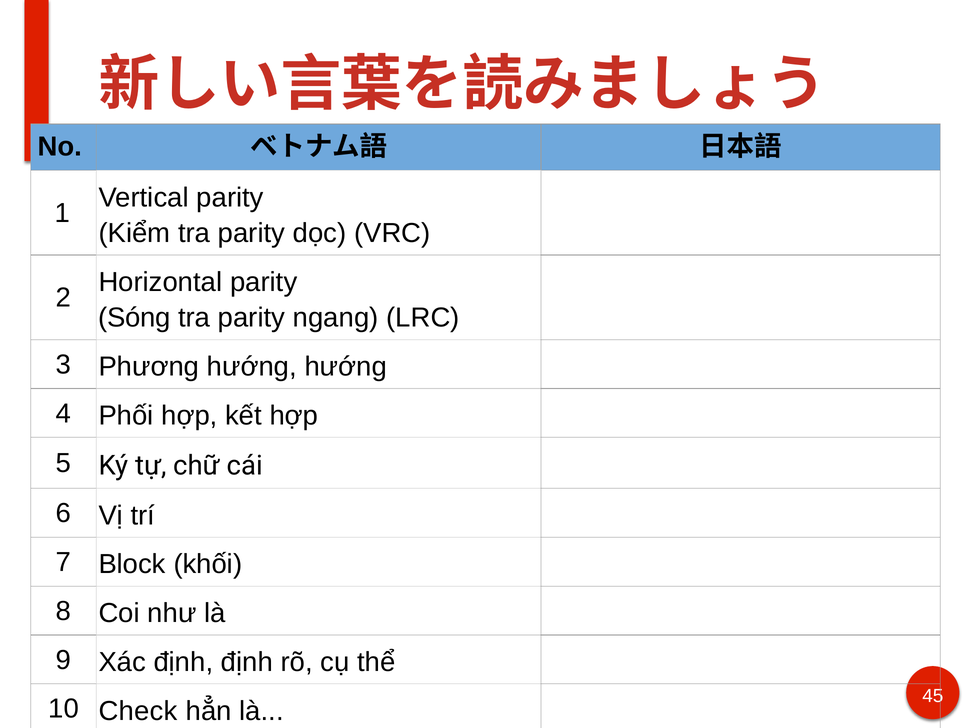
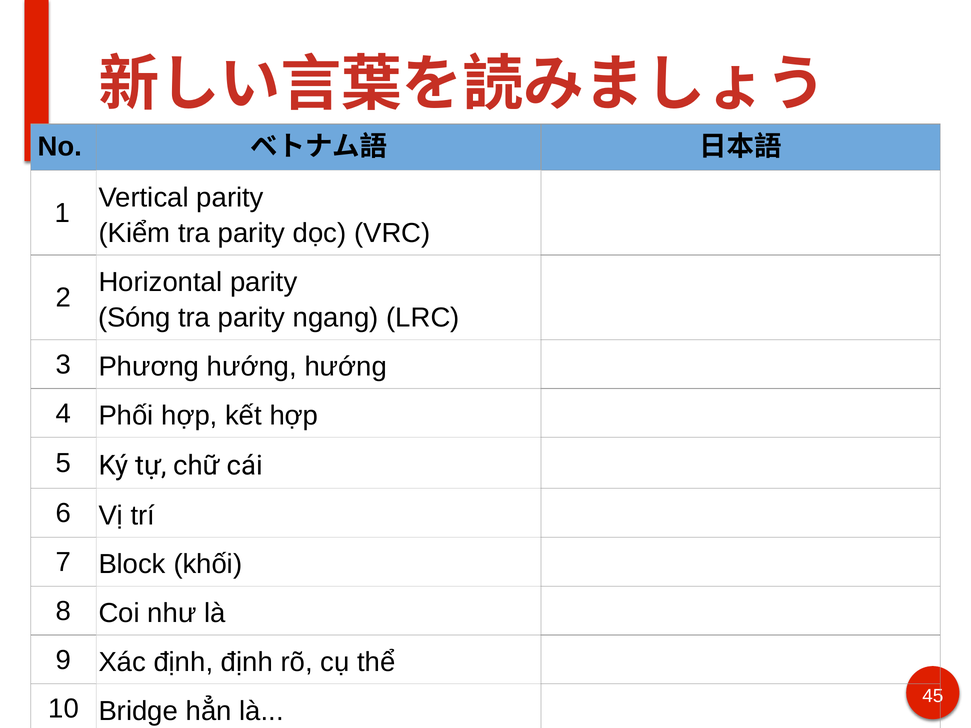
Check: Check -> Bridge
